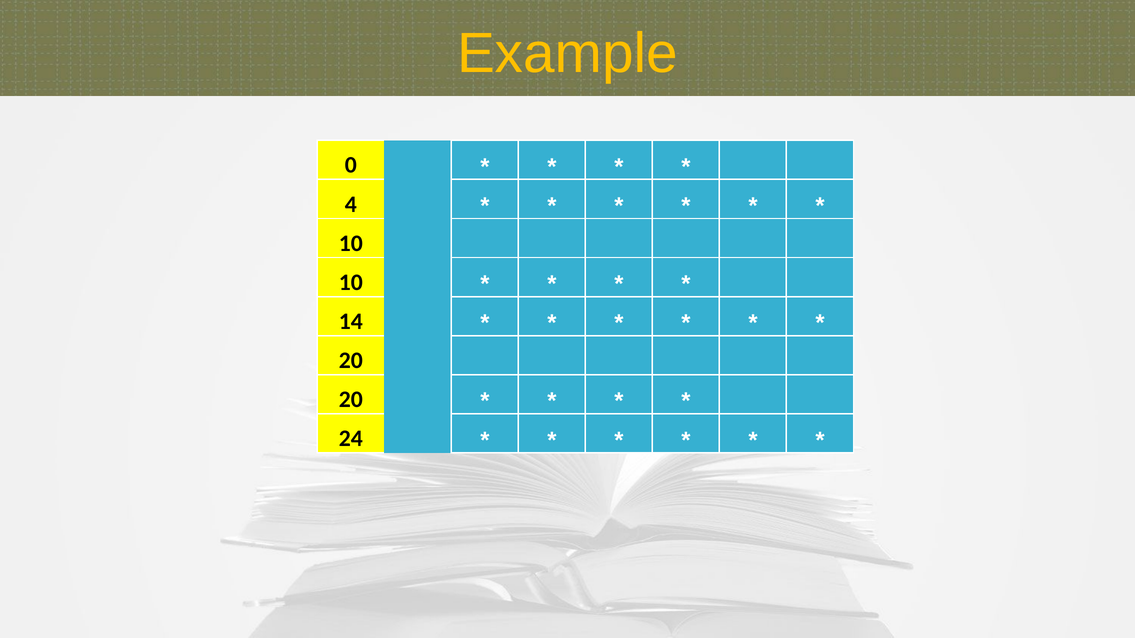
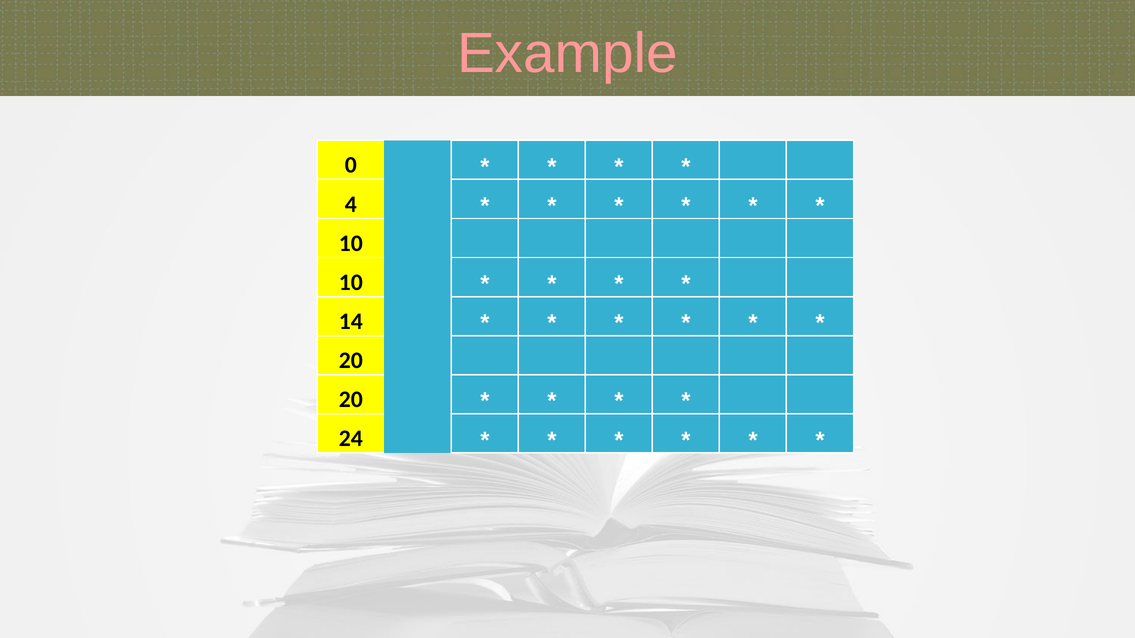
Example colour: yellow -> pink
